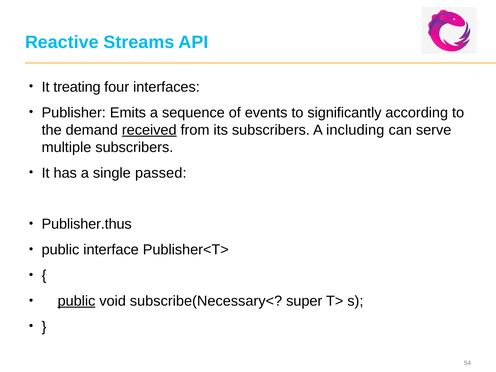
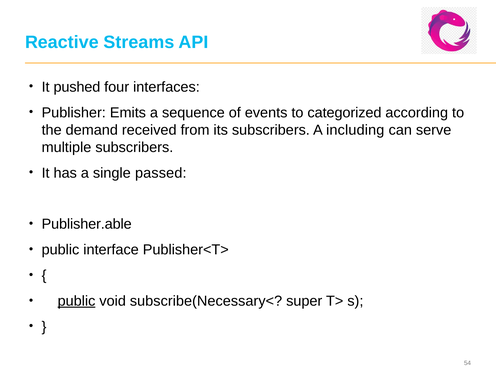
treating: treating -> pushed
significantly: significantly -> categorized
received underline: present -> none
Publisher.thus: Publisher.thus -> Publisher.able
